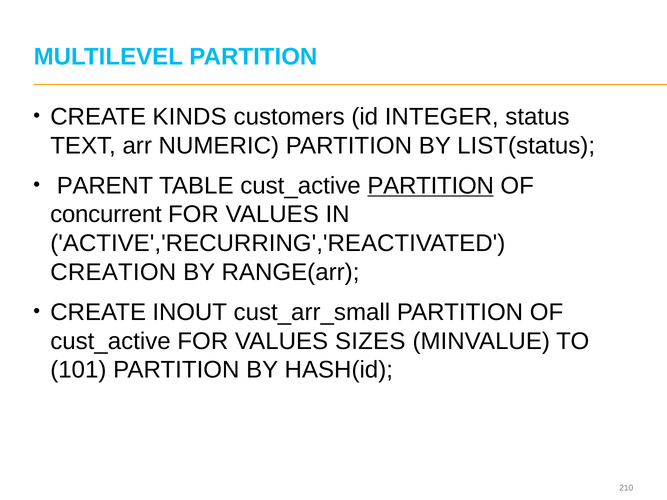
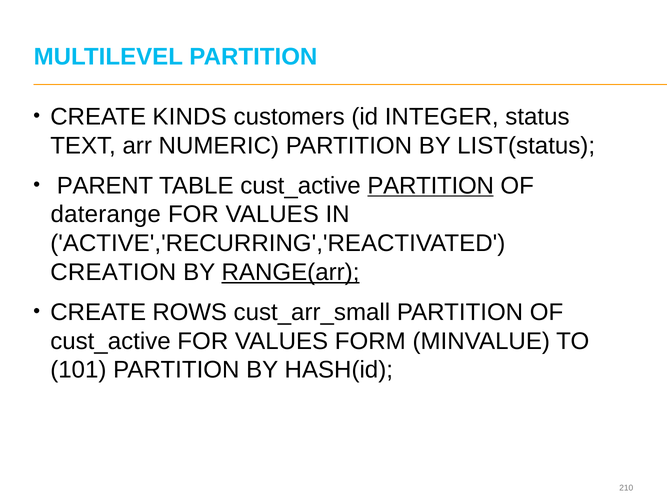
concurrent: concurrent -> daterange
RANGE(arr underline: none -> present
INOUT: INOUT -> ROWS
SIZES: SIZES -> FORM
